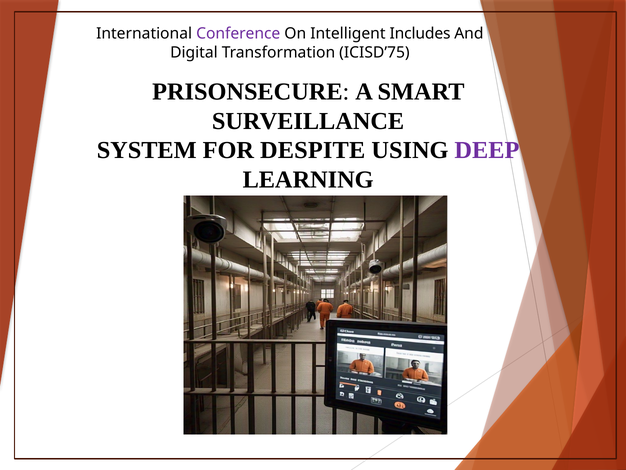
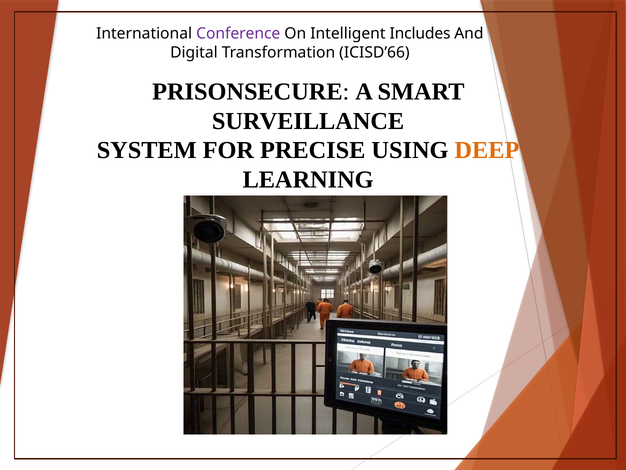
ICISD’75: ICISD’75 -> ICISD’66
DESPITE: DESPITE -> PRECISE
DEEP colour: purple -> orange
